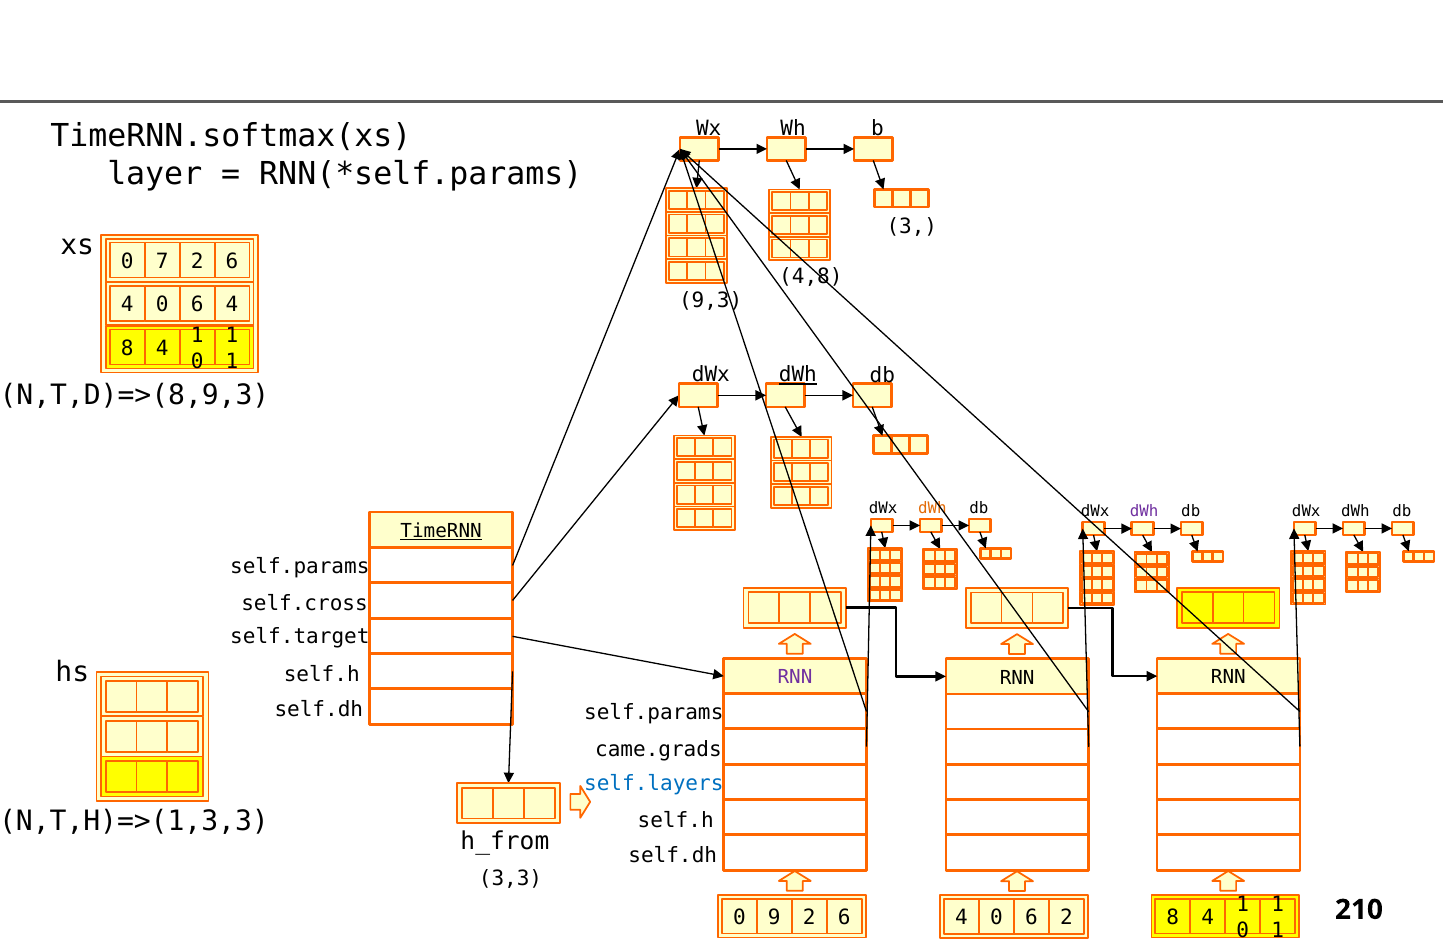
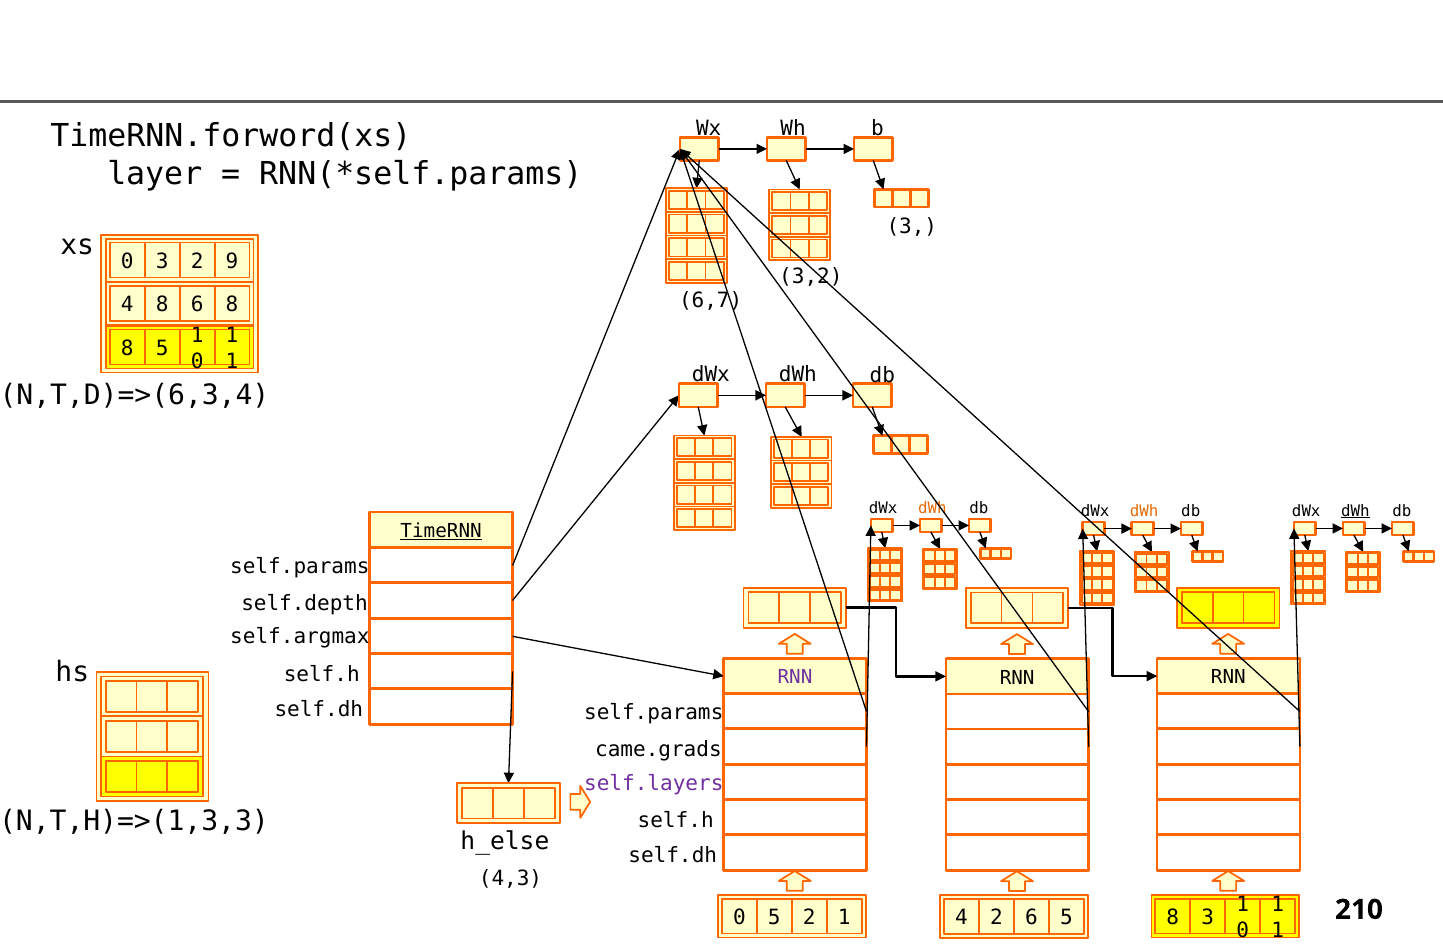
TimeRNN.softmax(xs: TimeRNN.softmax(xs -> TimeRNN.forword(xs
0 7: 7 -> 3
6 at (232, 261): 6 -> 9
4,8: 4,8 -> 3,2
9,3: 9,3 -> 6,7
0 at (162, 305): 0 -> 8
4 at (232, 305): 4 -> 8
4 at (162, 348): 4 -> 5
dWh at (798, 375) underline: present -> none
N,T,D)=>(8,9,3: N,T,D)=>(8,9,3 -> N,T,D)=>(6,3,4
dWh at (1355, 511) underline: none -> present
dWh at (1144, 511) colour: purple -> orange
self.cross: self.cross -> self.depth
self.target: self.target -> self.argmax
self.layers colour: blue -> purple
h_from: h_from -> h_else
3,3: 3,3 -> 4,3
0 9: 9 -> 5
6 at (844, 917): 6 -> 1
4 at (1208, 917): 4 -> 3
0 at (997, 918): 0 -> 2
6 2: 2 -> 5
